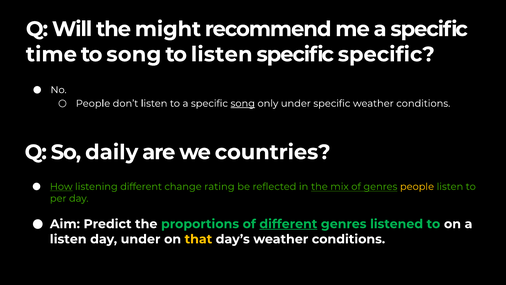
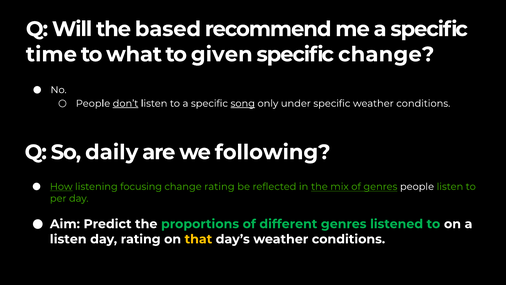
might: might -> based
to song: song -> what
to listen: listen -> given
specific specific: specific -> change
don’t underline: none -> present
countries: countries -> following
listening different: different -> focusing
people at (417, 186) colour: yellow -> white
different at (288, 224) underline: present -> none
day under: under -> rating
